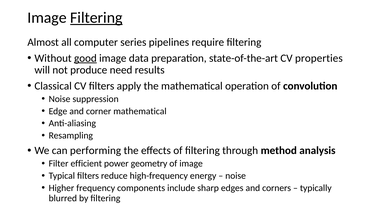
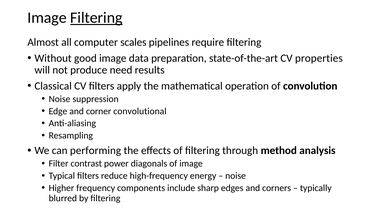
series: series -> scales
good underline: present -> none
corner mathematical: mathematical -> convolutional
efficient: efficient -> contrast
geometry: geometry -> diagonals
